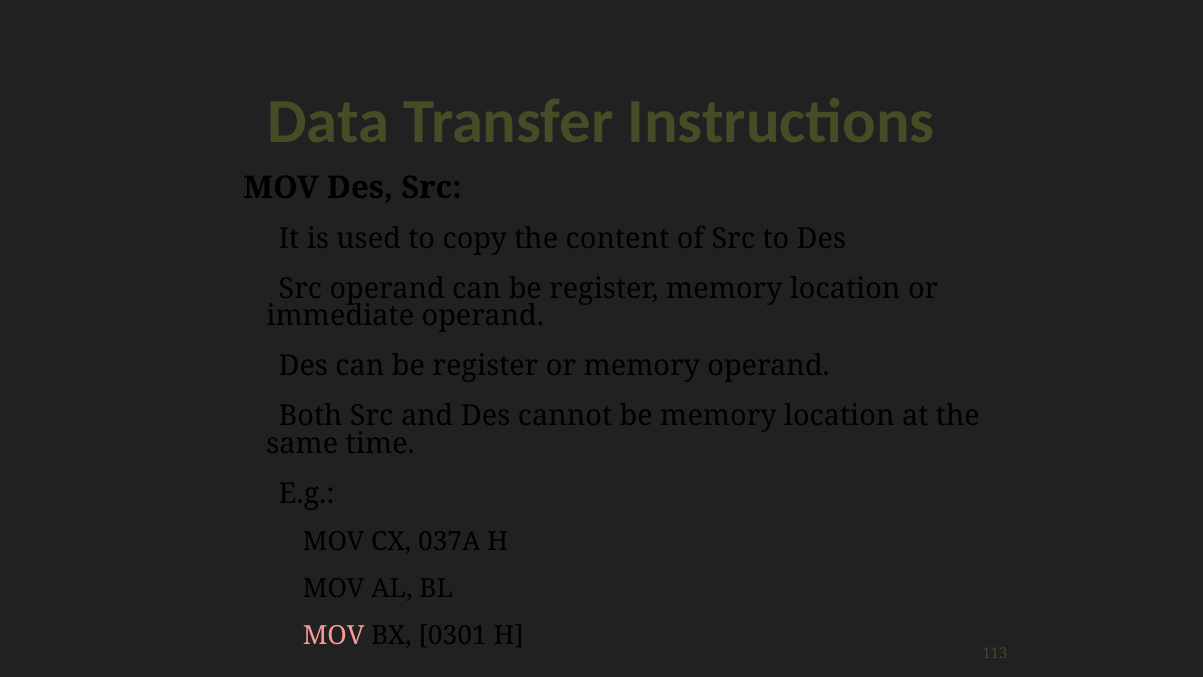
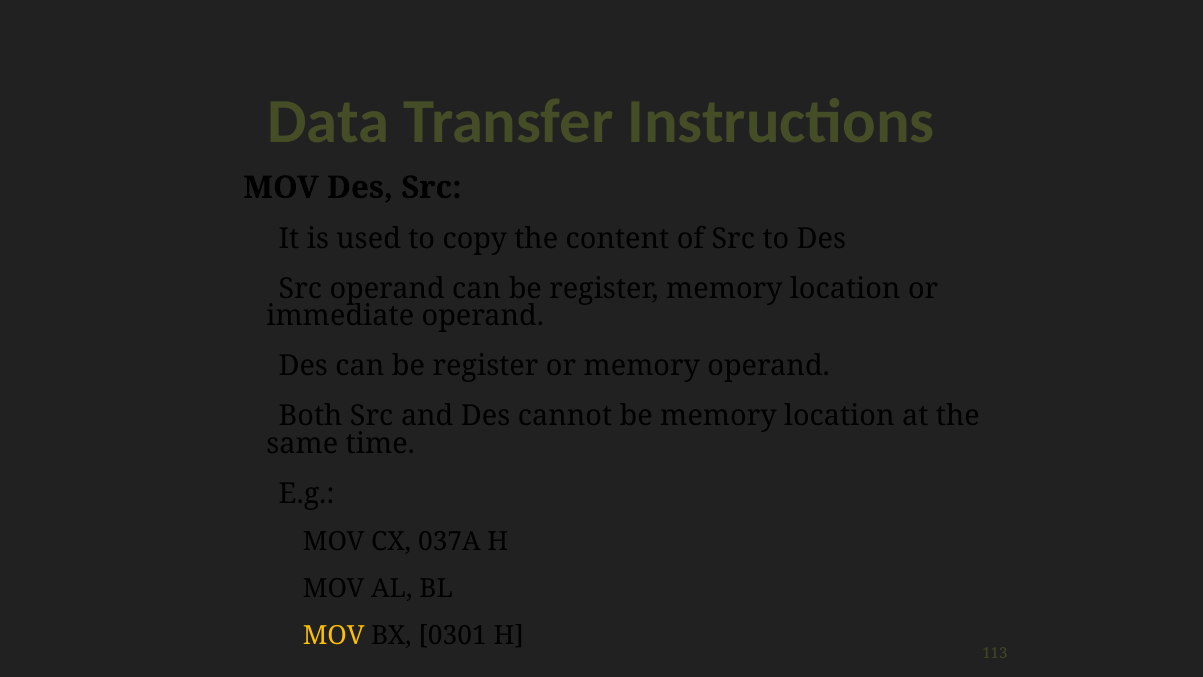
MOV at (334, 635) colour: pink -> yellow
